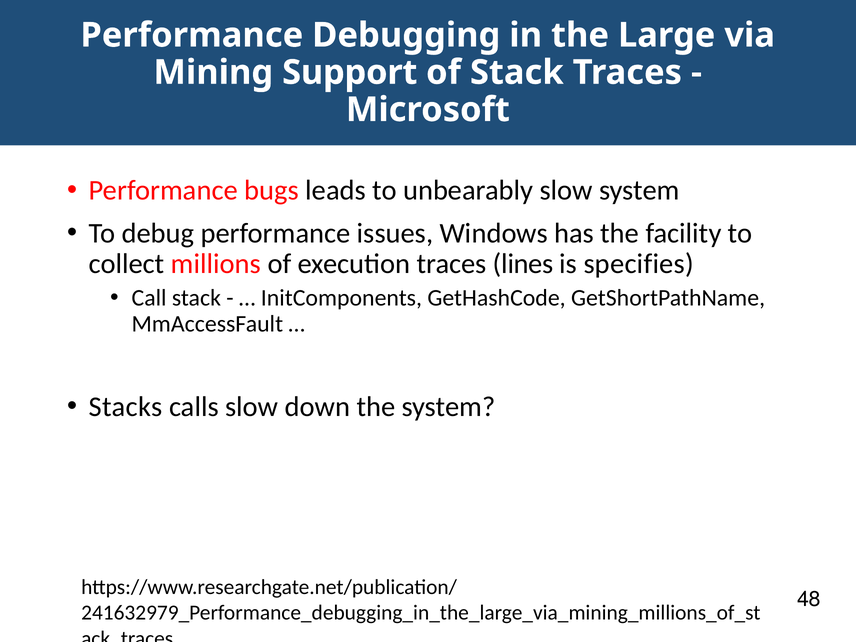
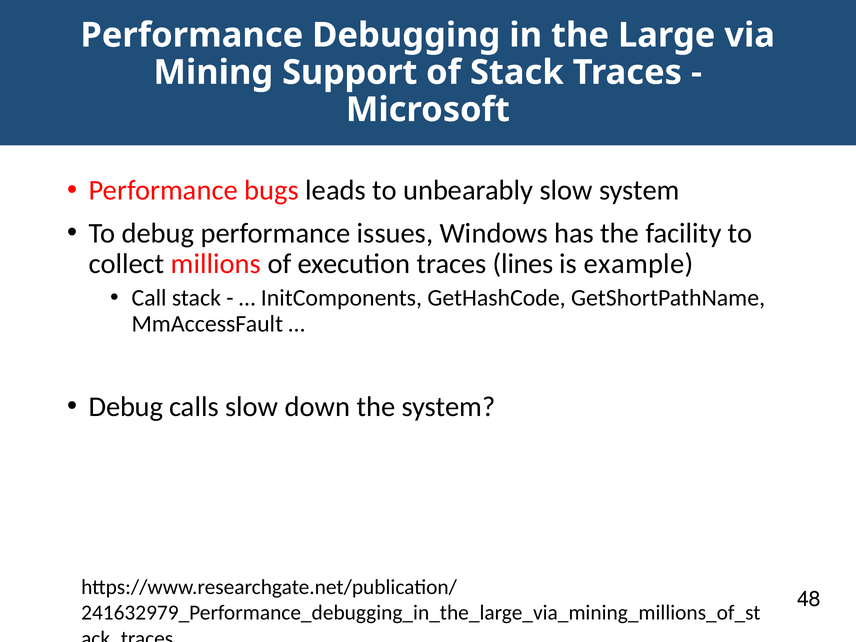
specifies: specifies -> example
Stacks at (126, 407): Stacks -> Debug
